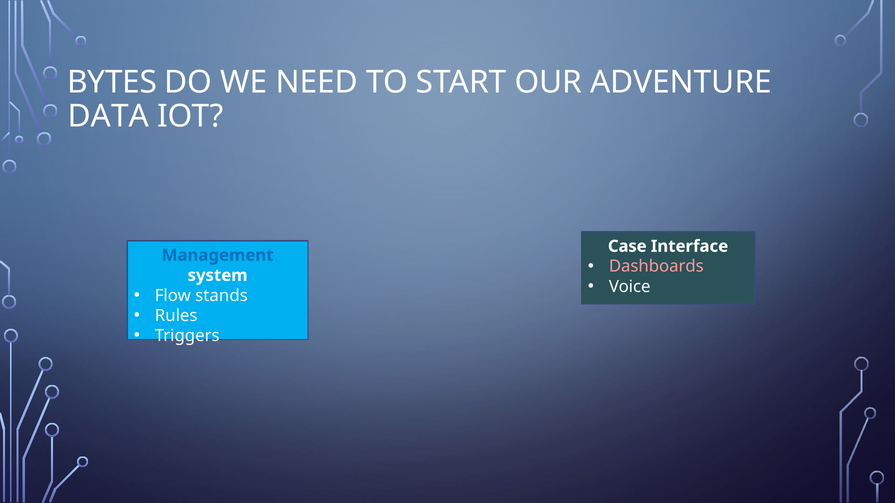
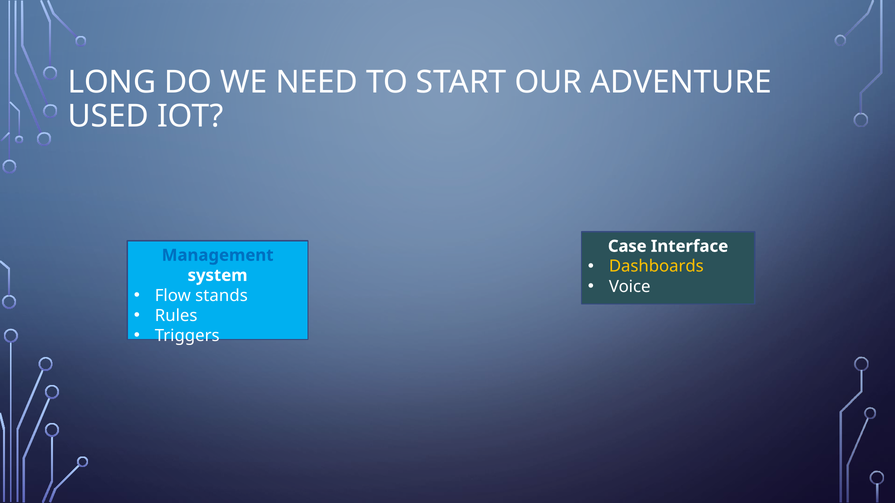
BYTES: BYTES -> LONG
DATA: DATA -> USED
Dashboards colour: pink -> yellow
